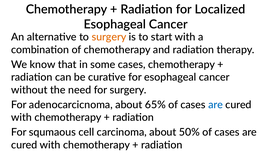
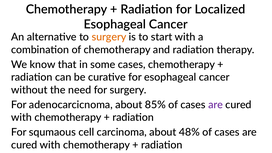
65%: 65% -> 85%
are at (216, 105) colour: blue -> purple
50%: 50% -> 48%
